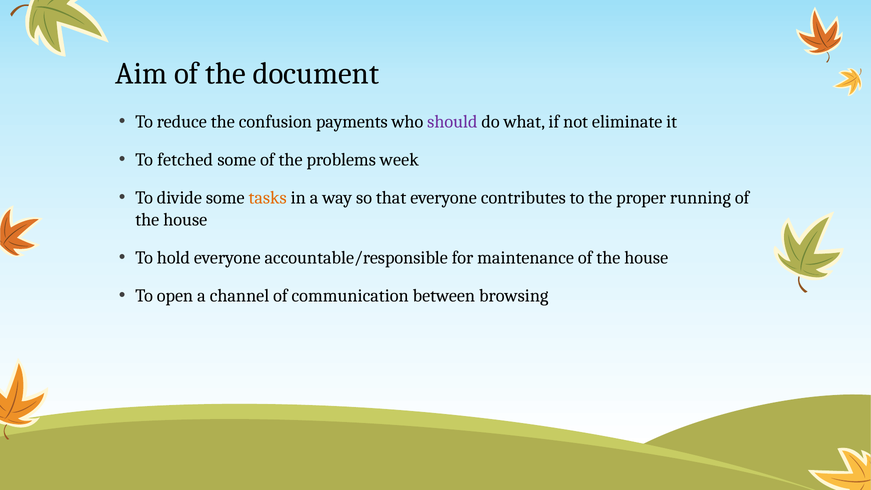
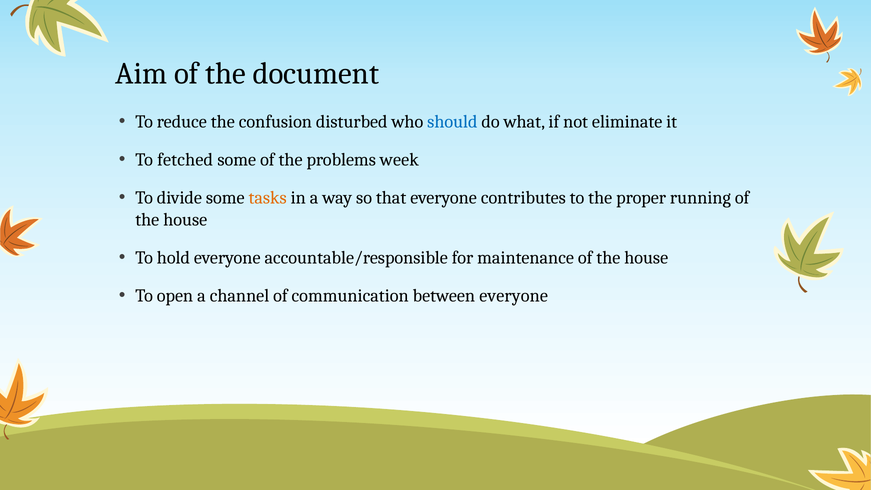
payments: payments -> disturbed
should colour: purple -> blue
between browsing: browsing -> everyone
